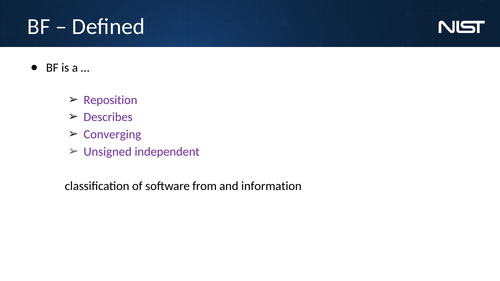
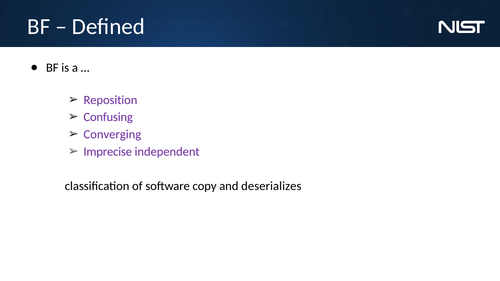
Describes: Describes -> Confusing
Unsigned: Unsigned -> Imprecise
from: from -> copy
information: information -> deserializes
